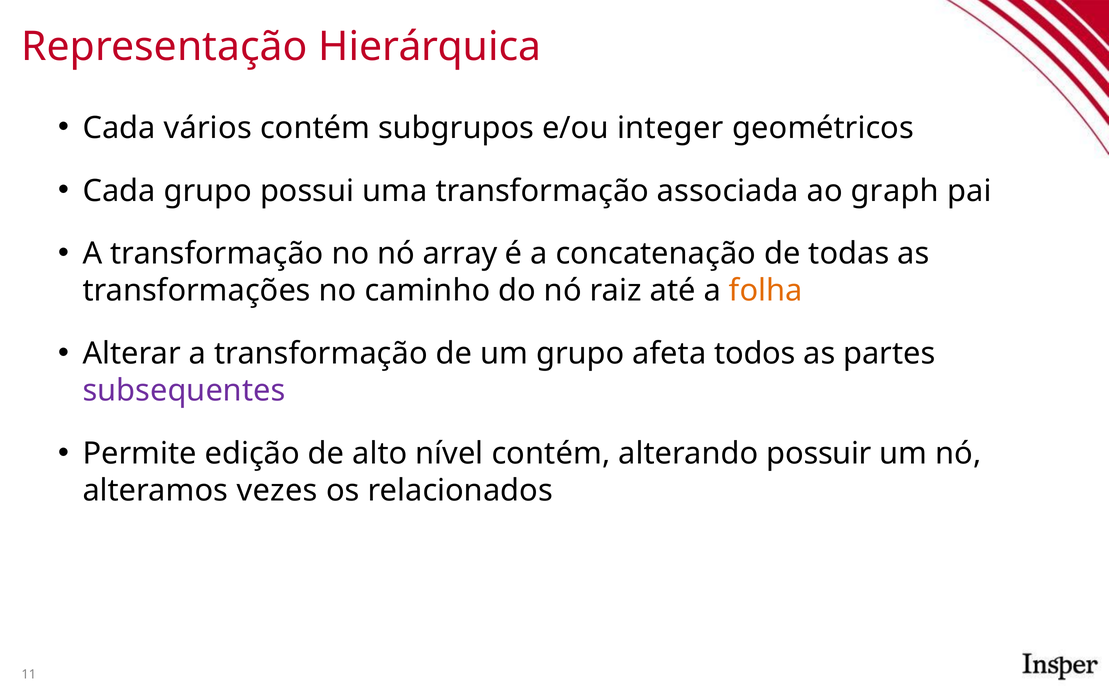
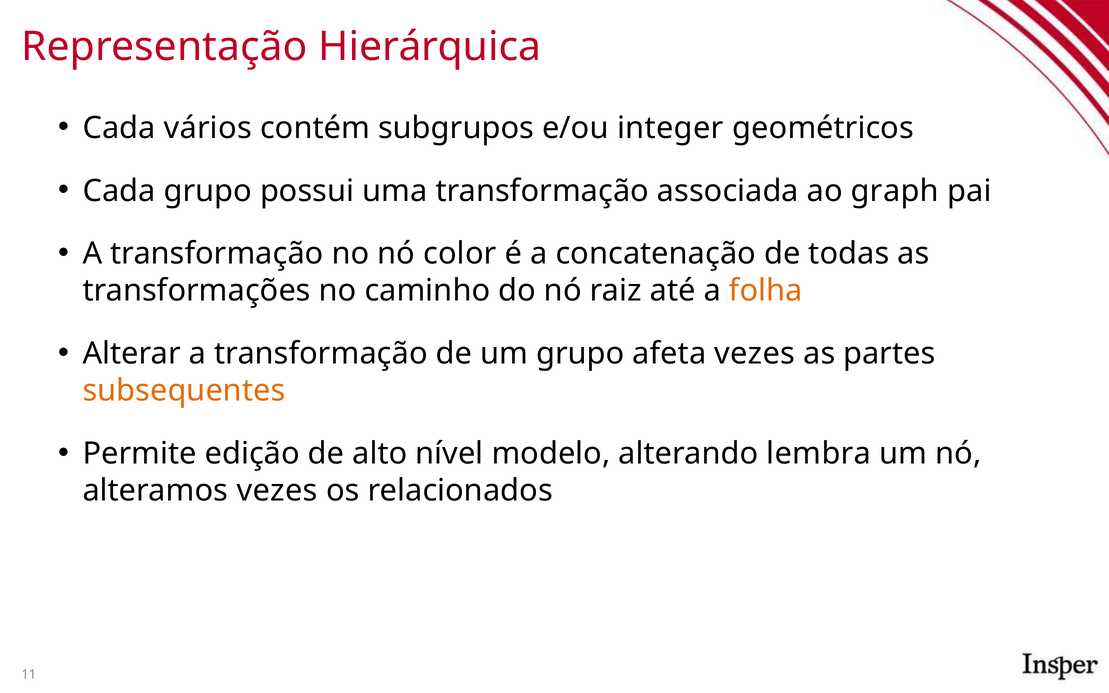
array: array -> color
afeta todos: todos -> vezes
subsequentes colour: purple -> orange
nível contém: contém -> modelo
possuir: possuir -> lembra
